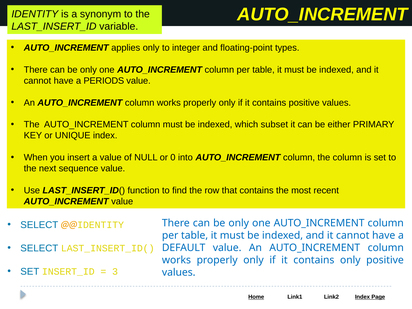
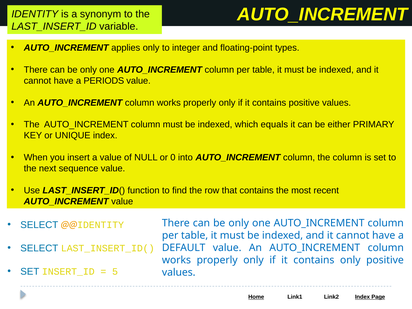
subset: subset -> equals
3: 3 -> 5
